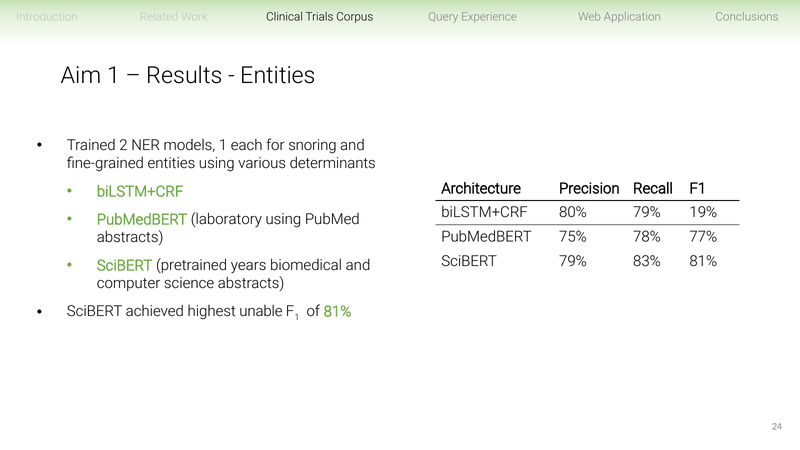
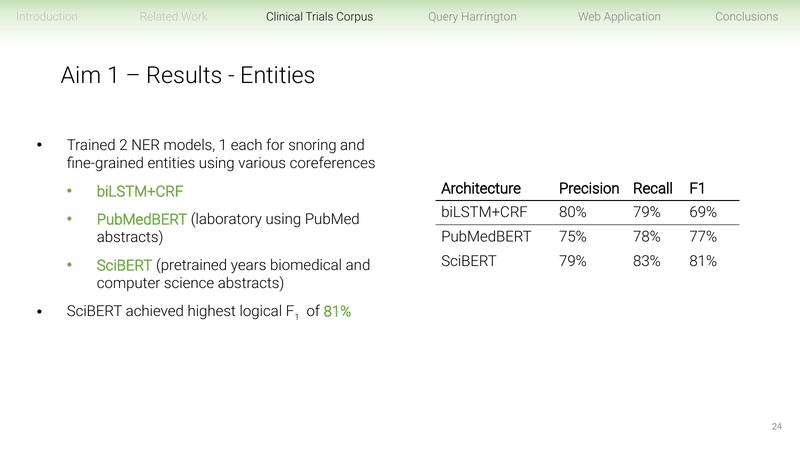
Experience: Experience -> Harrington
determinants: determinants -> coreferences
19%: 19% -> 69%
unable: unable -> logical
